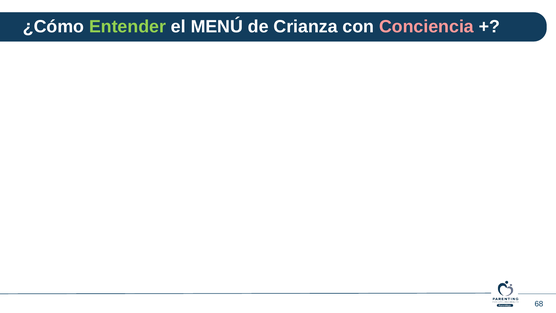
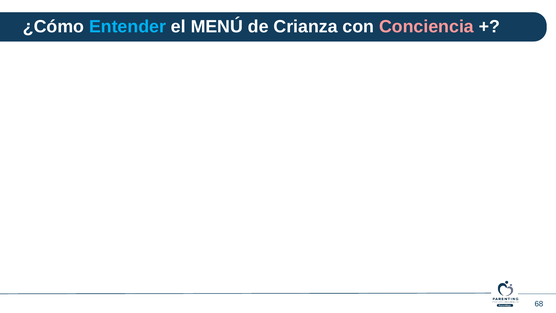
Entender colour: light green -> light blue
